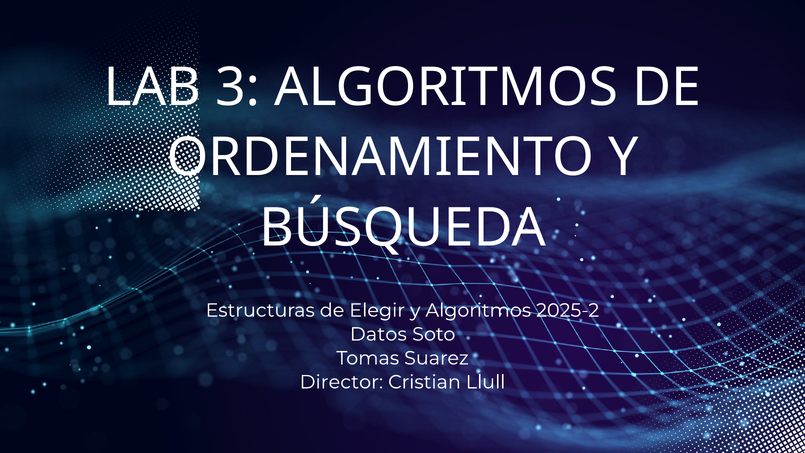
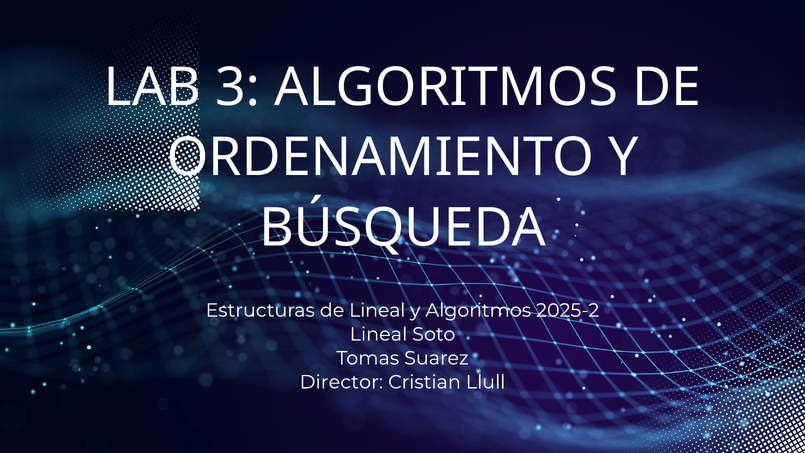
de Elegir: Elegir -> Lineal
Datos at (378, 334): Datos -> Lineal
